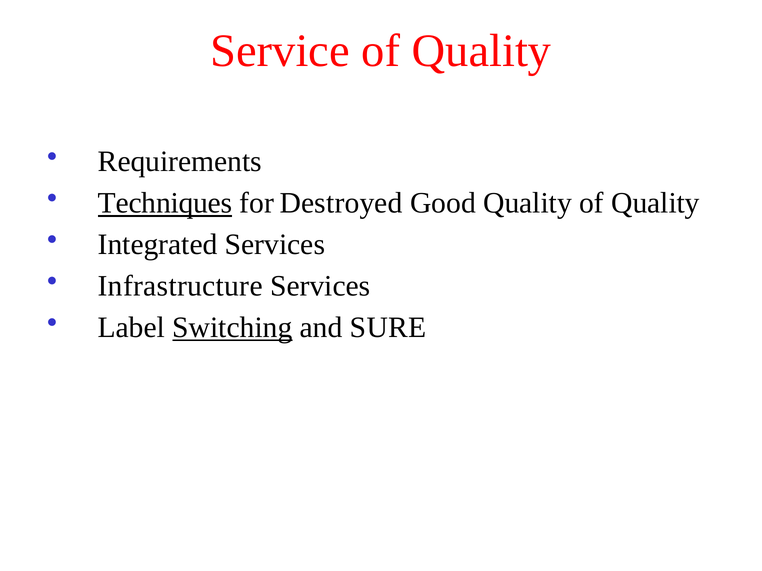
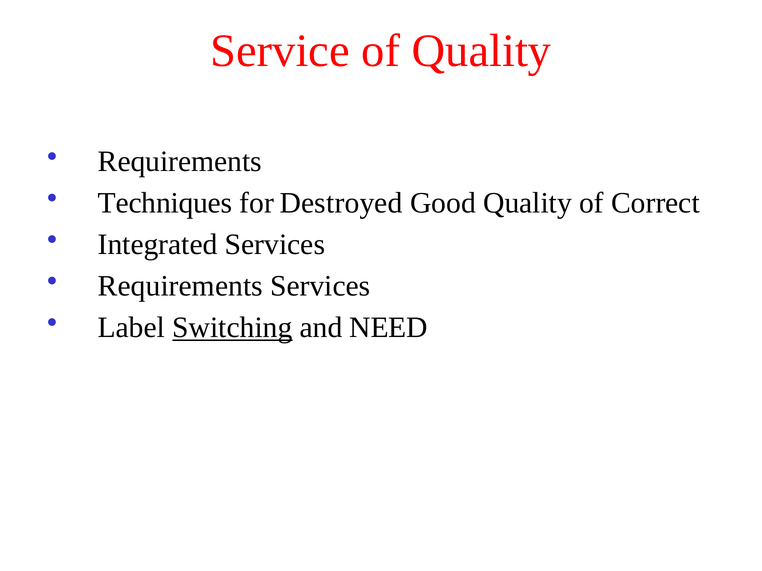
Techniques underline: present -> none
Quality of Quality: Quality -> Correct
Infrastructure at (180, 286): Infrastructure -> Requirements
SURE: SURE -> NEED
